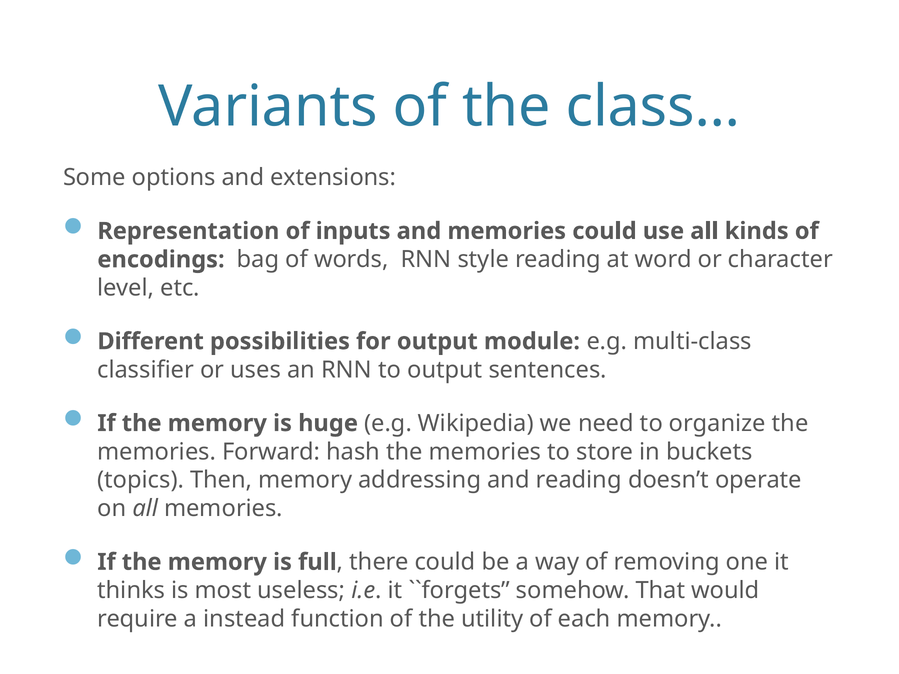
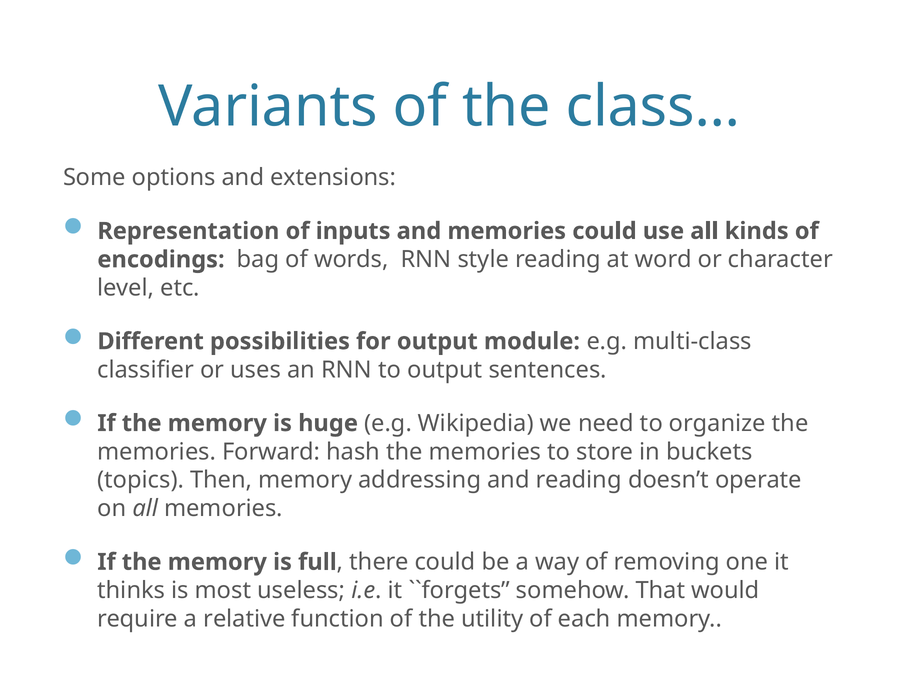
instead: instead -> relative
